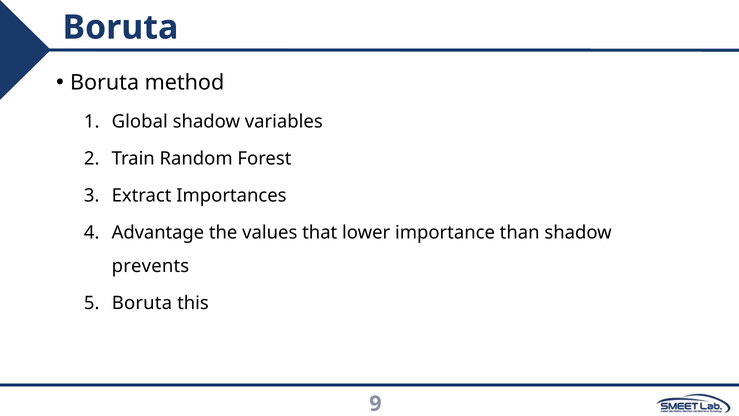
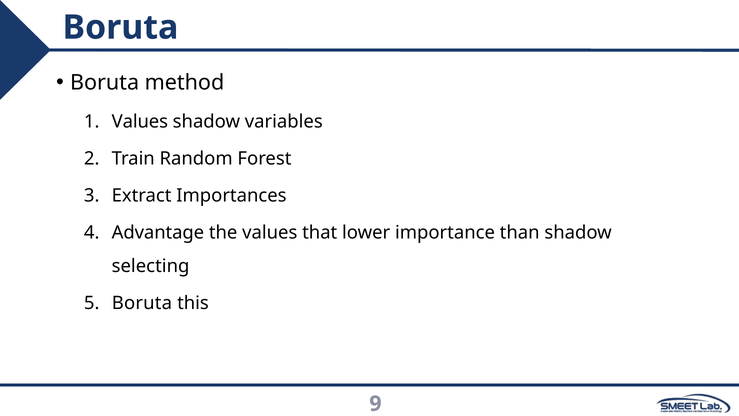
Global at (140, 121): Global -> Values
prevents: prevents -> selecting
